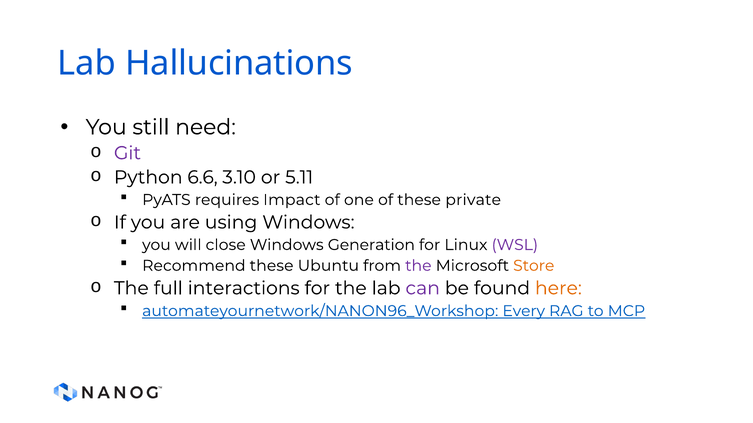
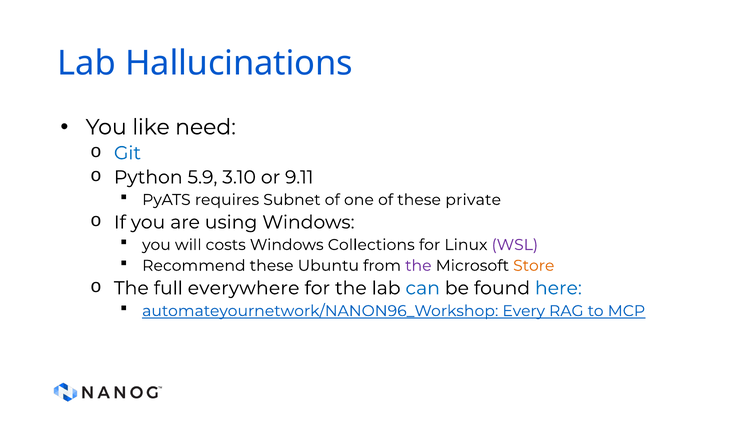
still: still -> like
Git colour: purple -> blue
6.6: 6.6 -> 5.9
5.11: 5.11 -> 9.11
Impact: Impact -> Subnet
close: close -> costs
Generation: Generation -> Collections
interactions: interactions -> everywhere
can colour: purple -> blue
here colour: orange -> blue
